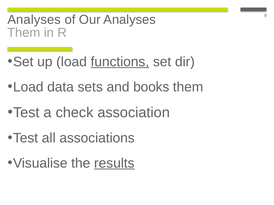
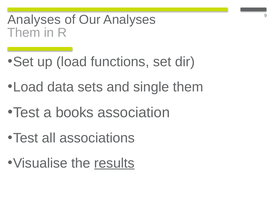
functions underline: present -> none
books: books -> single
check: check -> books
